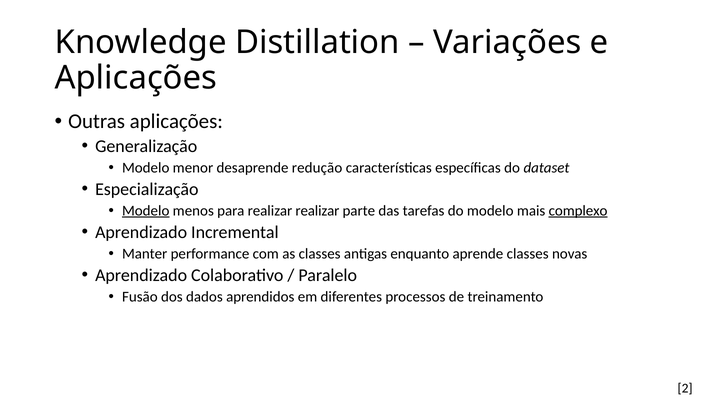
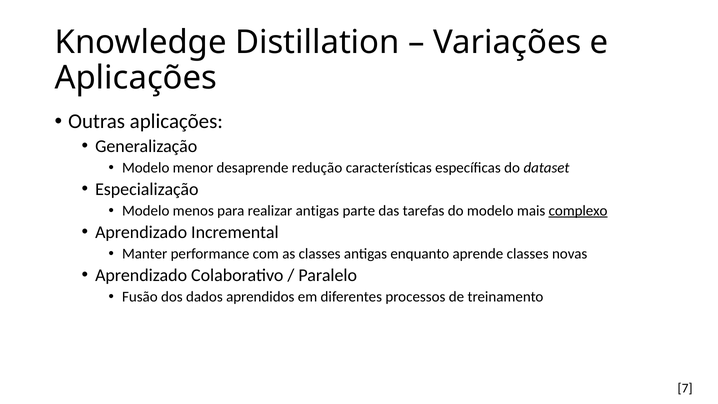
Modelo at (146, 211) underline: present -> none
realizar realizar: realizar -> antigas
2: 2 -> 7
